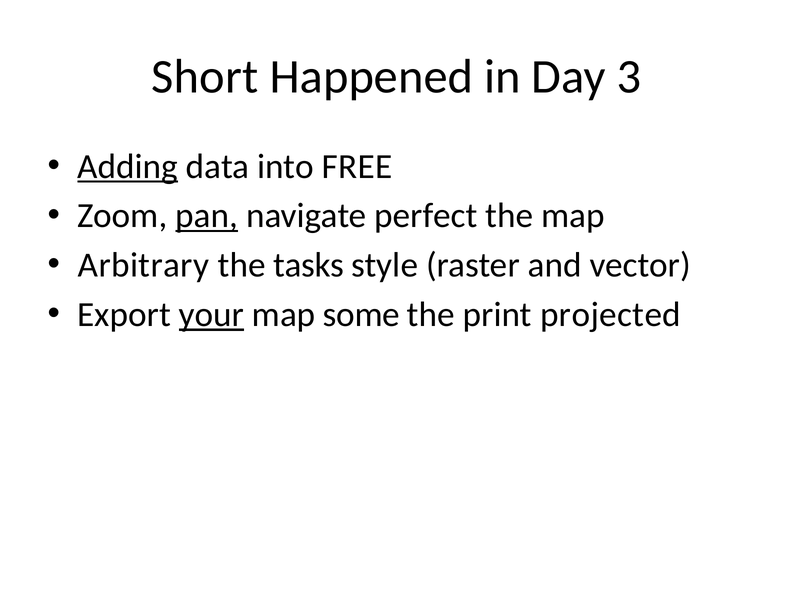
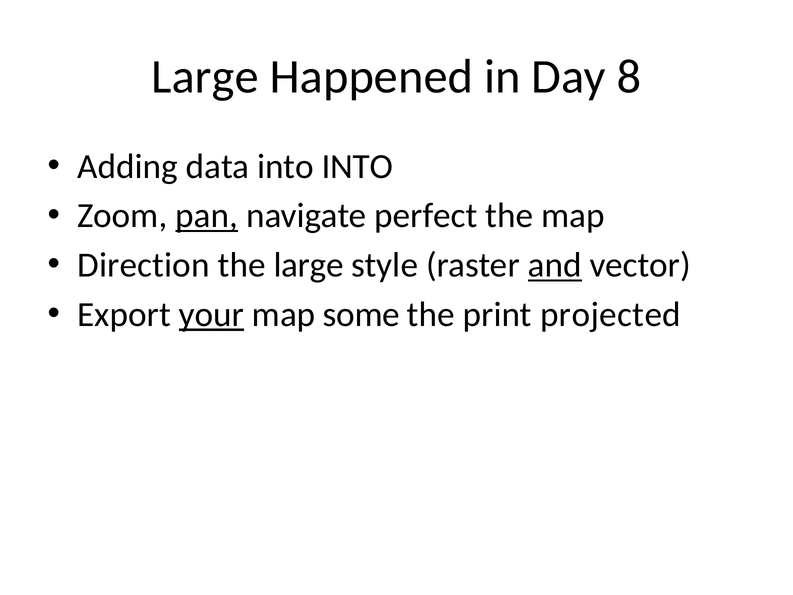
Short at (205, 77): Short -> Large
3: 3 -> 8
Adding underline: present -> none
into FREE: FREE -> INTO
Arbitrary: Arbitrary -> Direction
the tasks: tasks -> large
and underline: none -> present
